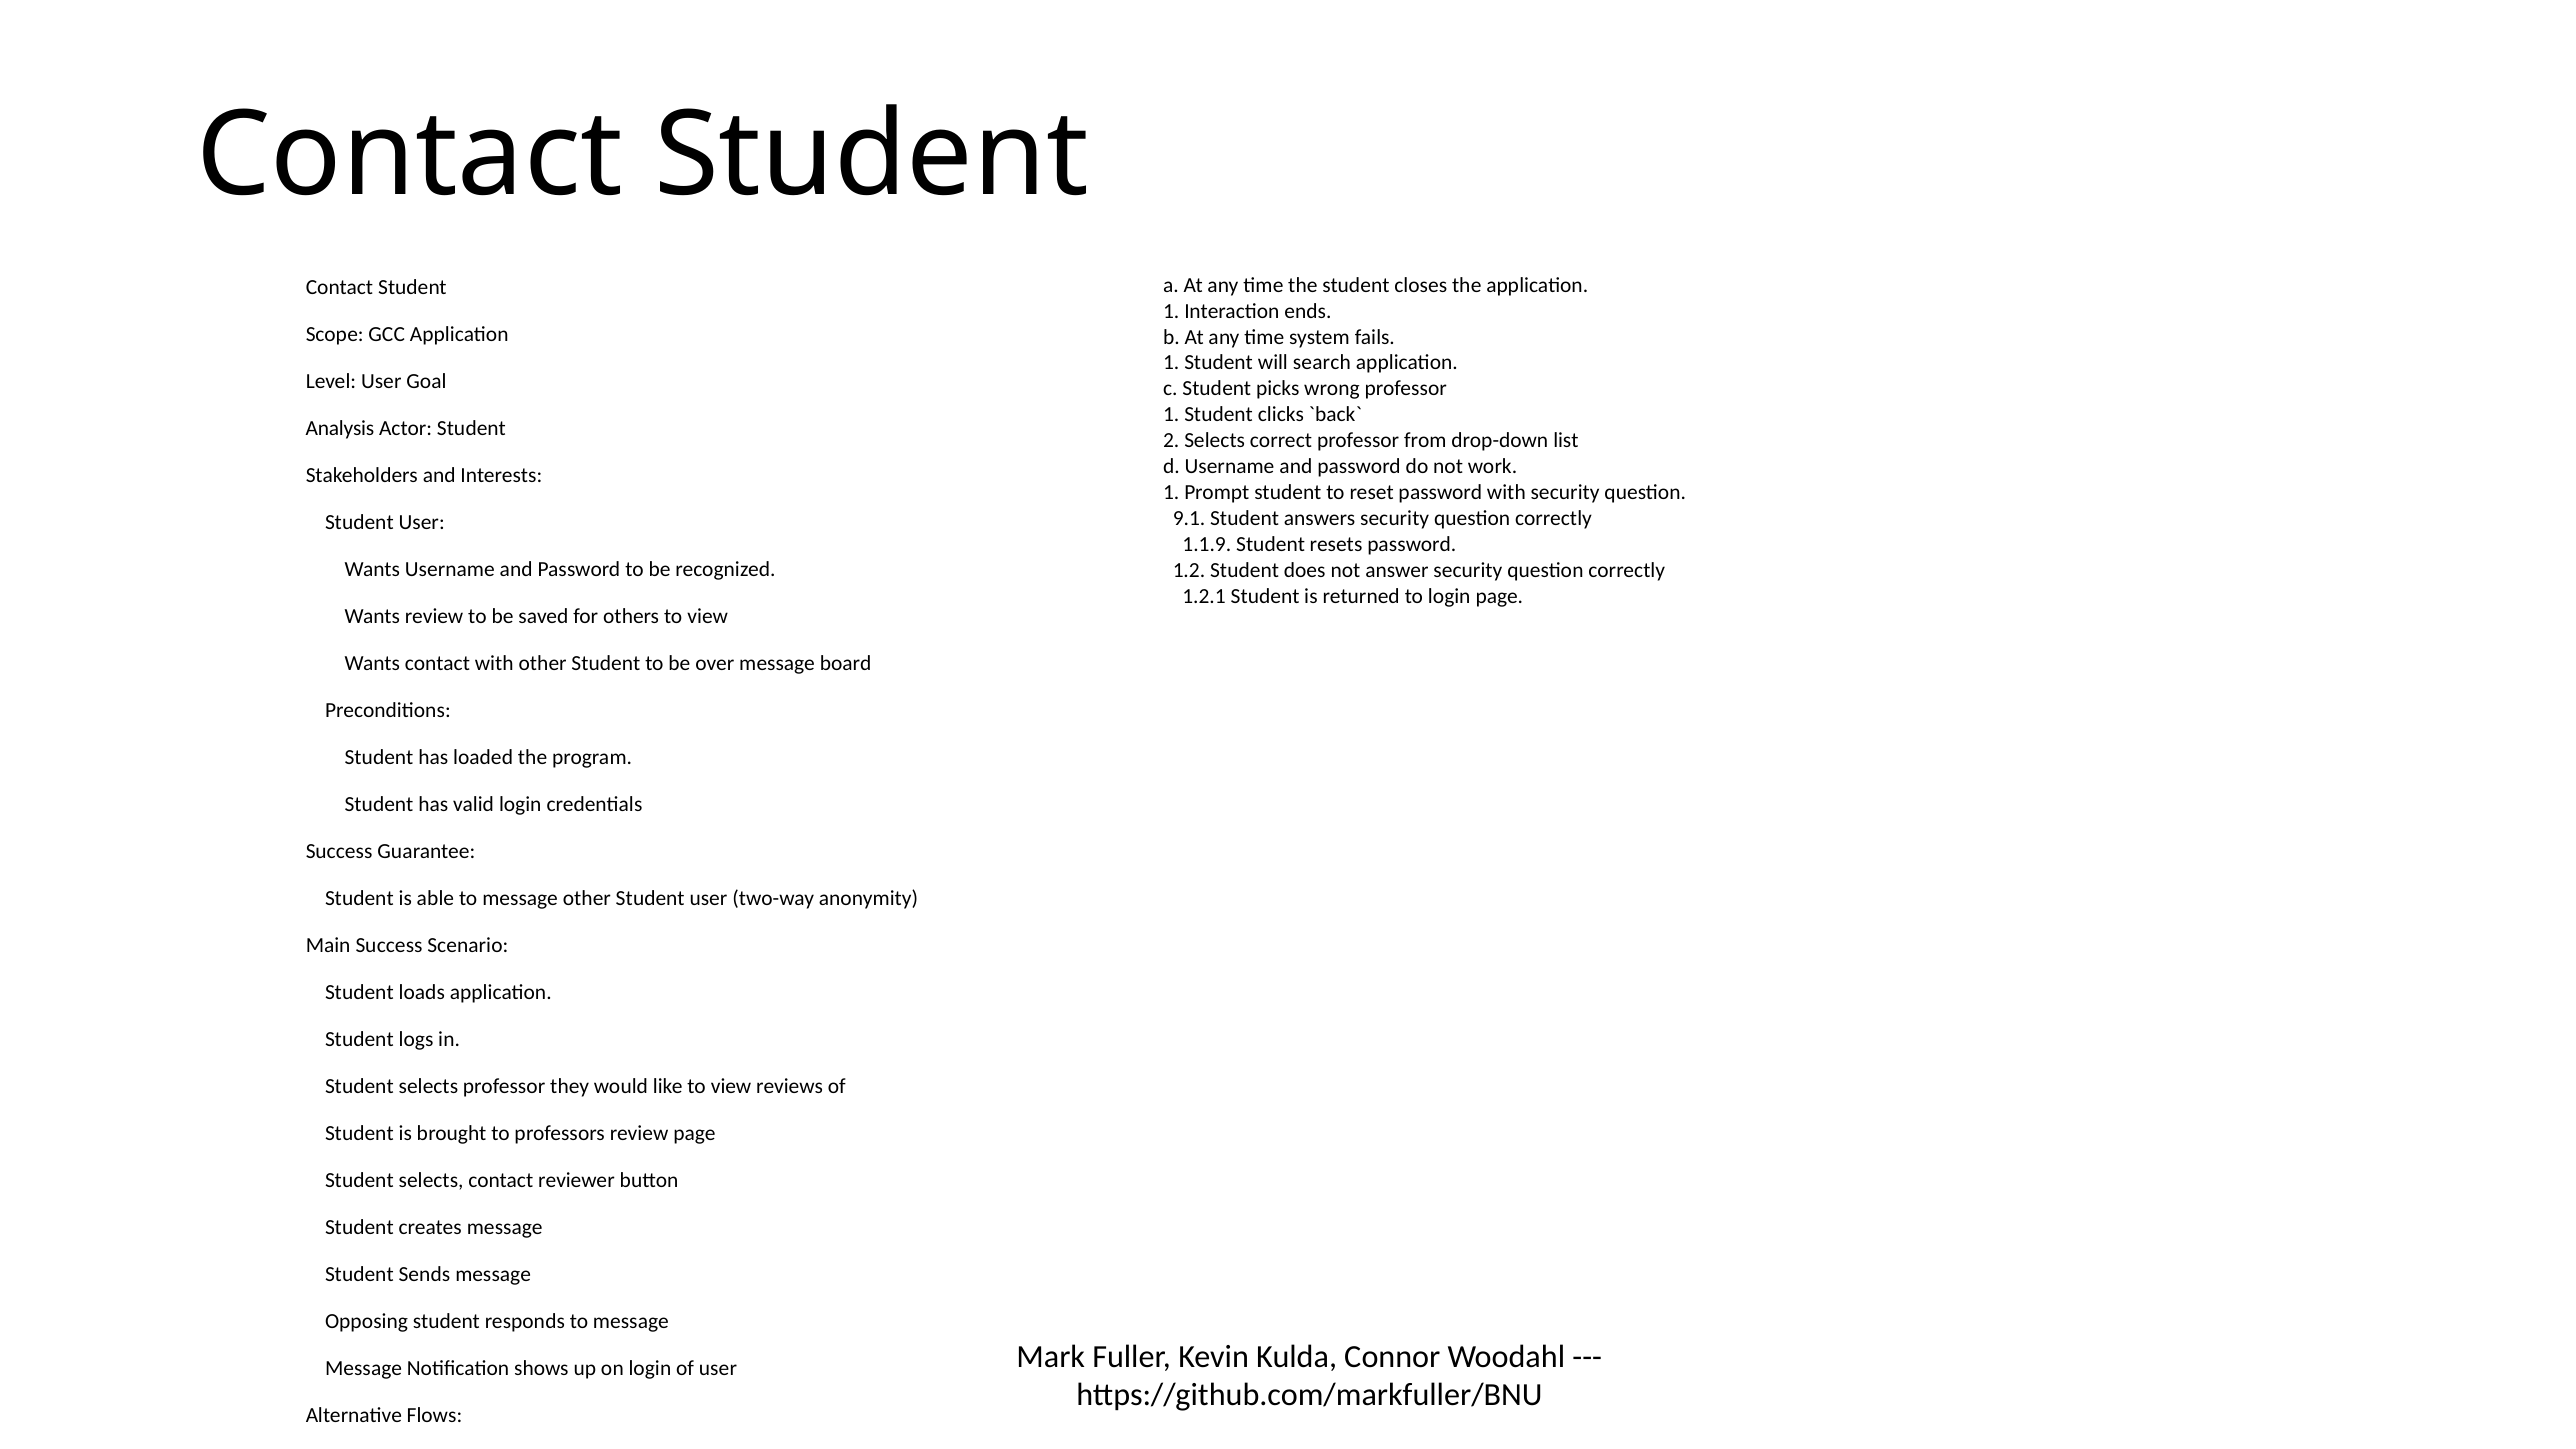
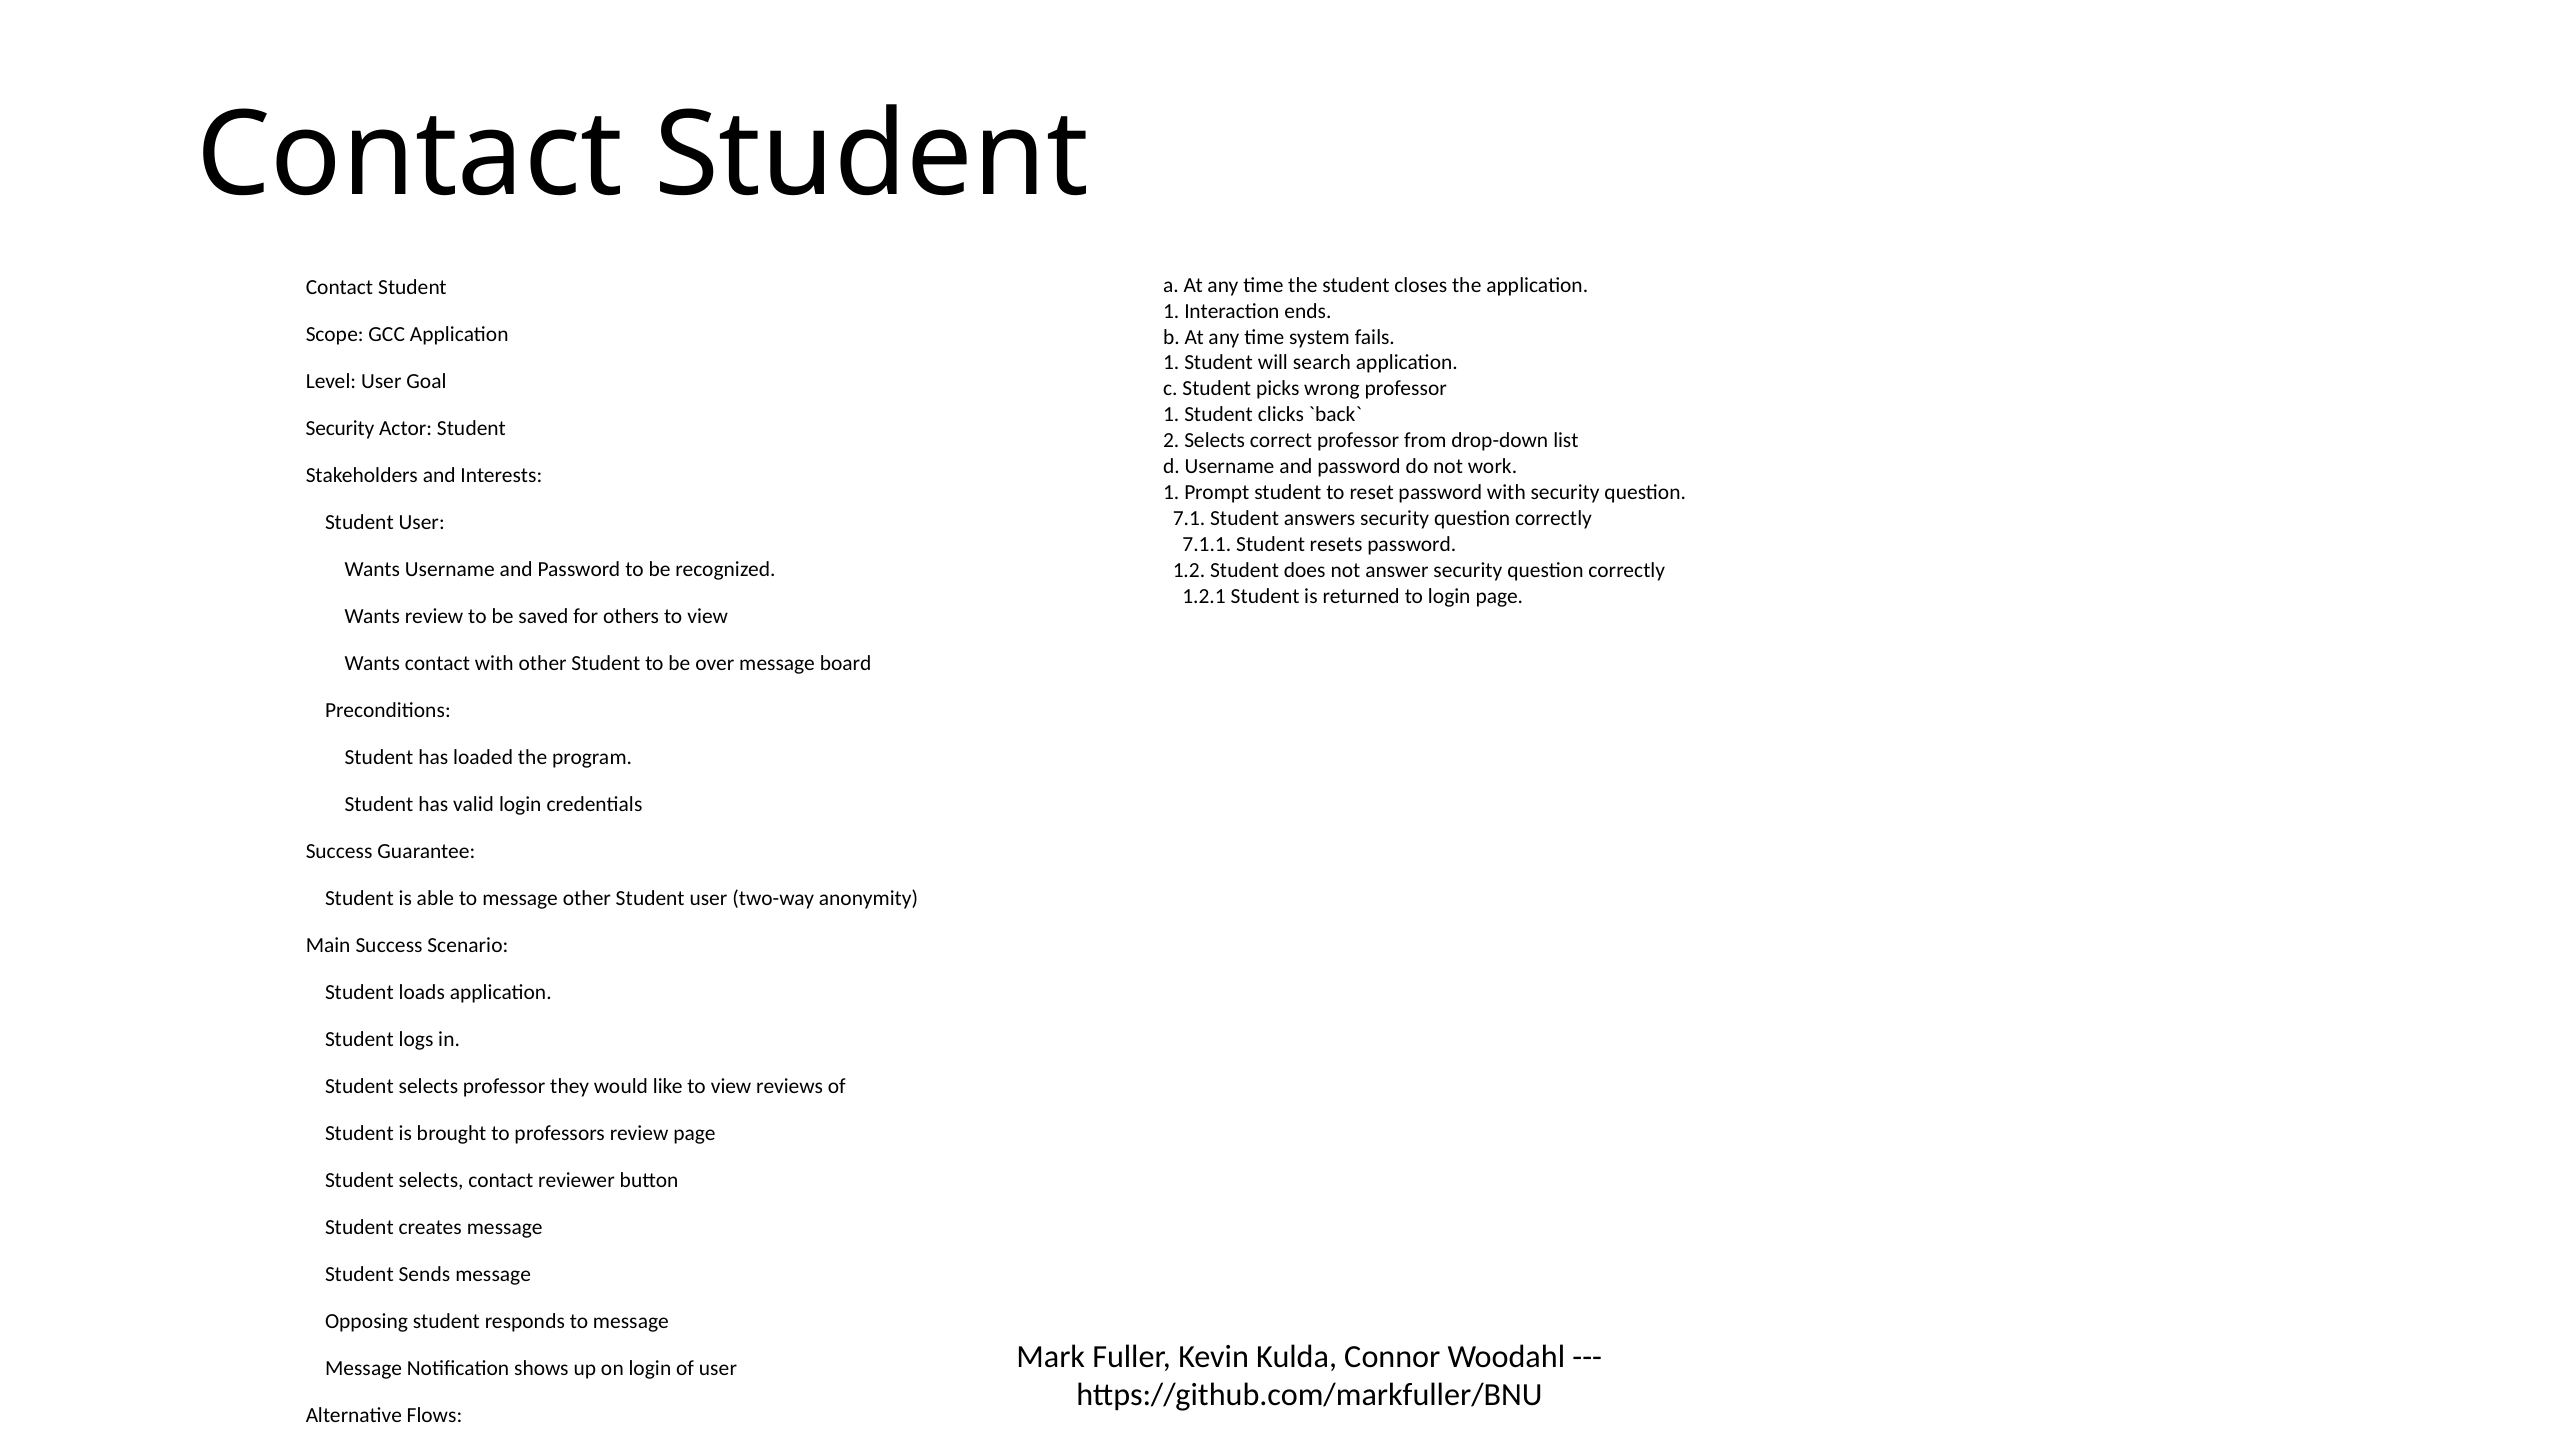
Analysis at (340, 429): Analysis -> Security
9.1: 9.1 -> 7.1
1.1.9: 1.1.9 -> 7.1.1
